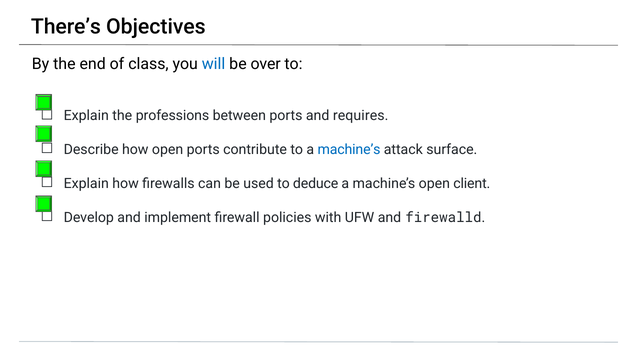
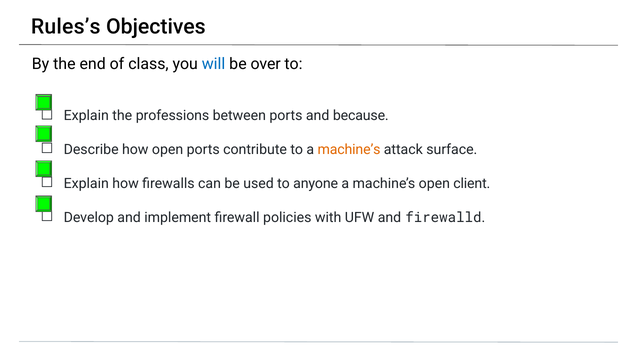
There’s: There’s -> Rules’s
requires: requires -> because
machine’s at (349, 150) colour: blue -> orange
deduce: deduce -> anyone
